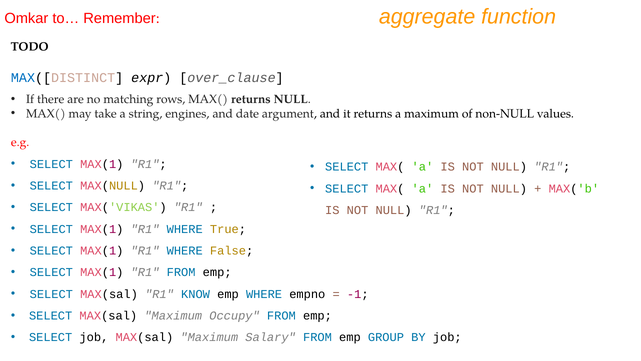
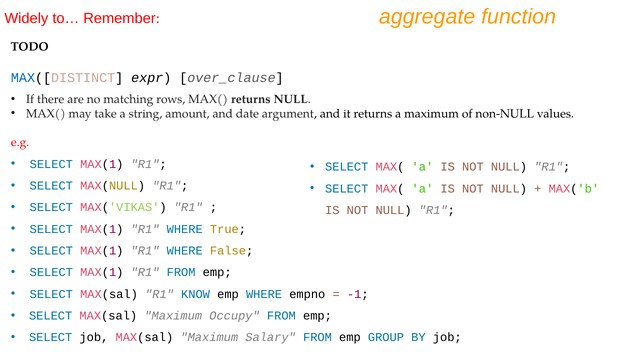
Omkar: Omkar -> Widely
engines: engines -> amount
